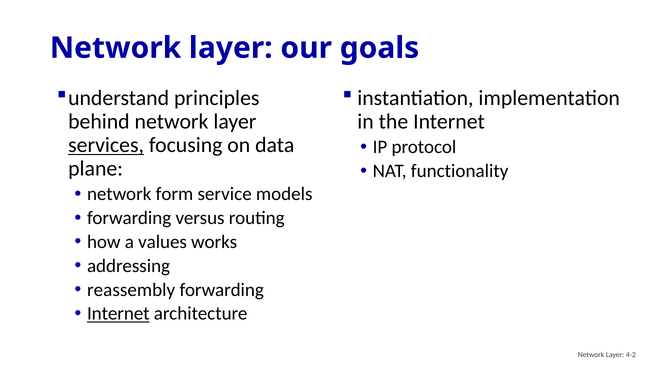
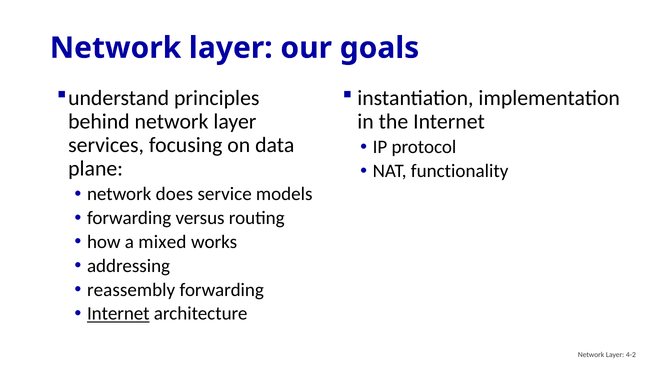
services underline: present -> none
form: form -> does
values: values -> mixed
